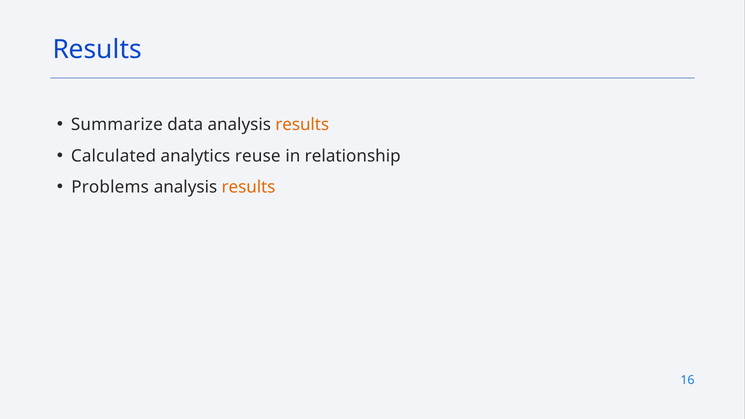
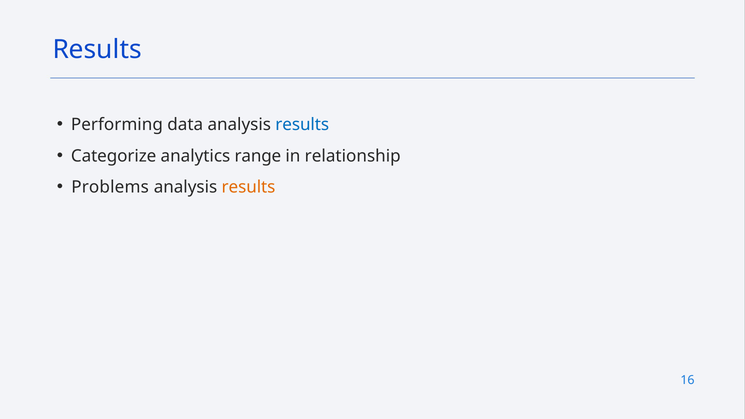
Summarize: Summarize -> Performing
results at (302, 125) colour: orange -> blue
Calculated: Calculated -> Categorize
reuse: reuse -> range
